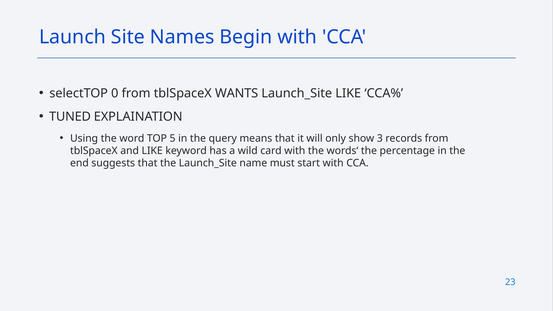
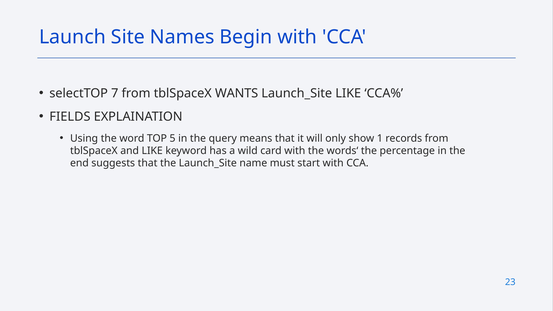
0: 0 -> 7
TUNED: TUNED -> FIELDS
3: 3 -> 1
